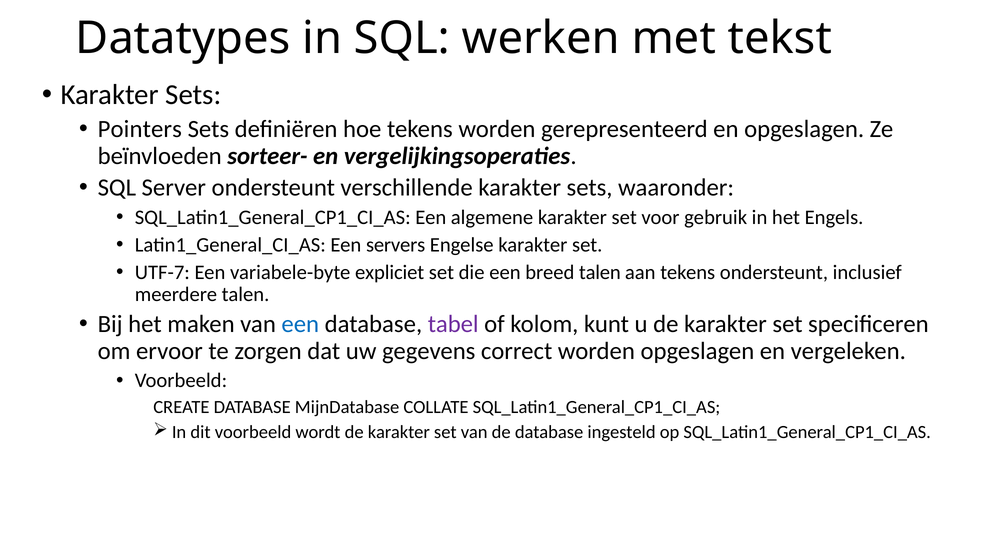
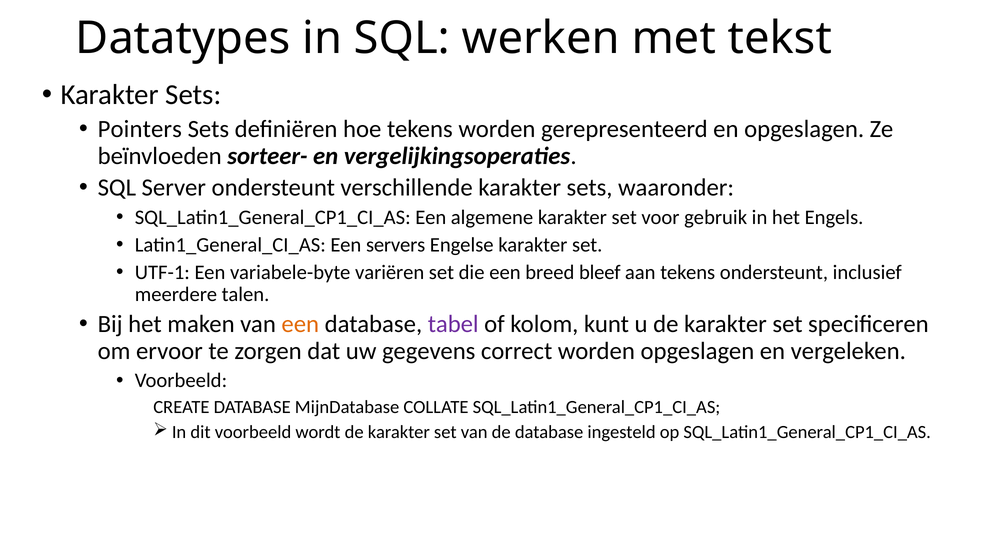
UTF-7: UTF-7 -> UTF-1
expliciet: expliciet -> variëren
breed talen: talen -> bleef
een at (300, 324) colour: blue -> orange
